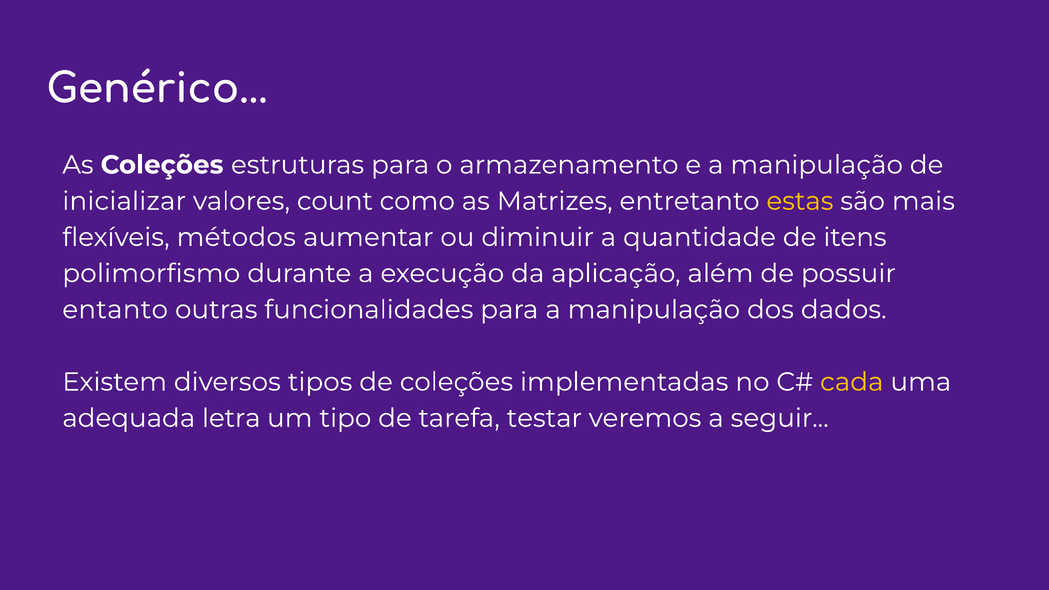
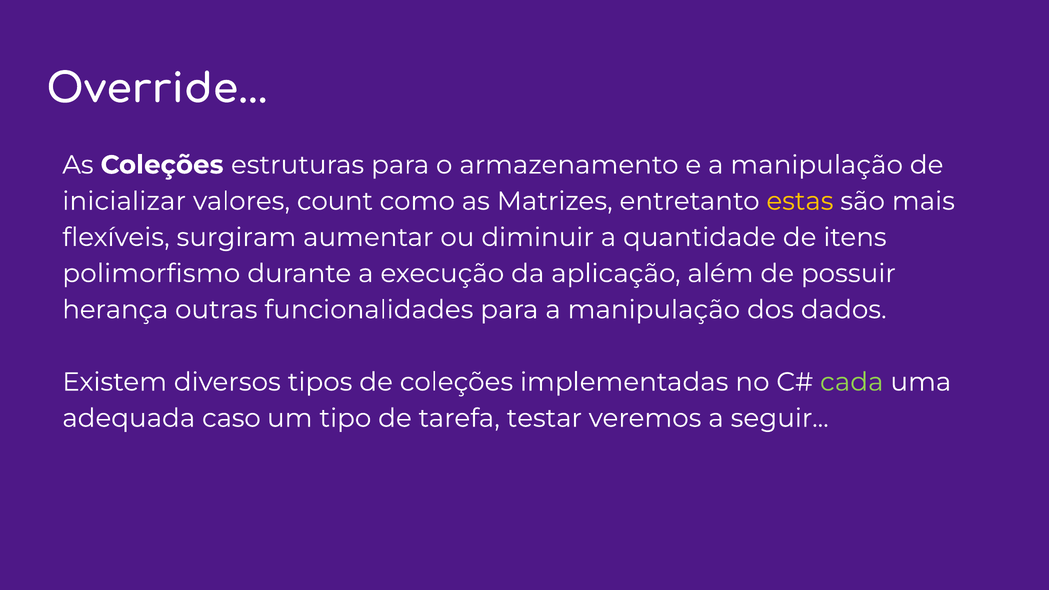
Genérico: Genérico -> Override
métodos: métodos -> surgiram
entanto: entanto -> herança
cada colour: yellow -> light green
letra: letra -> caso
